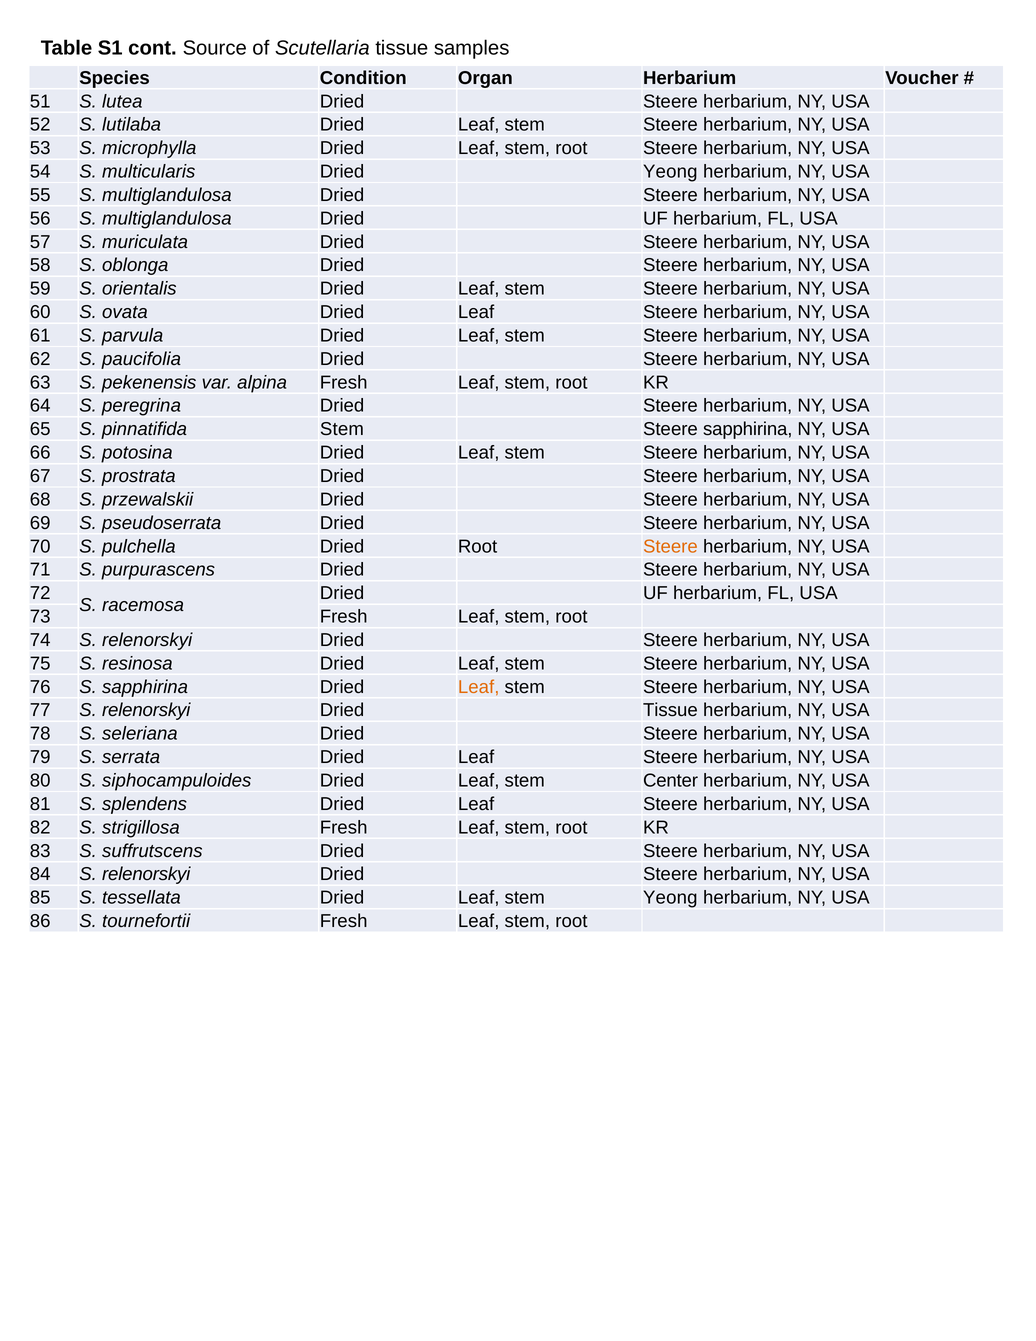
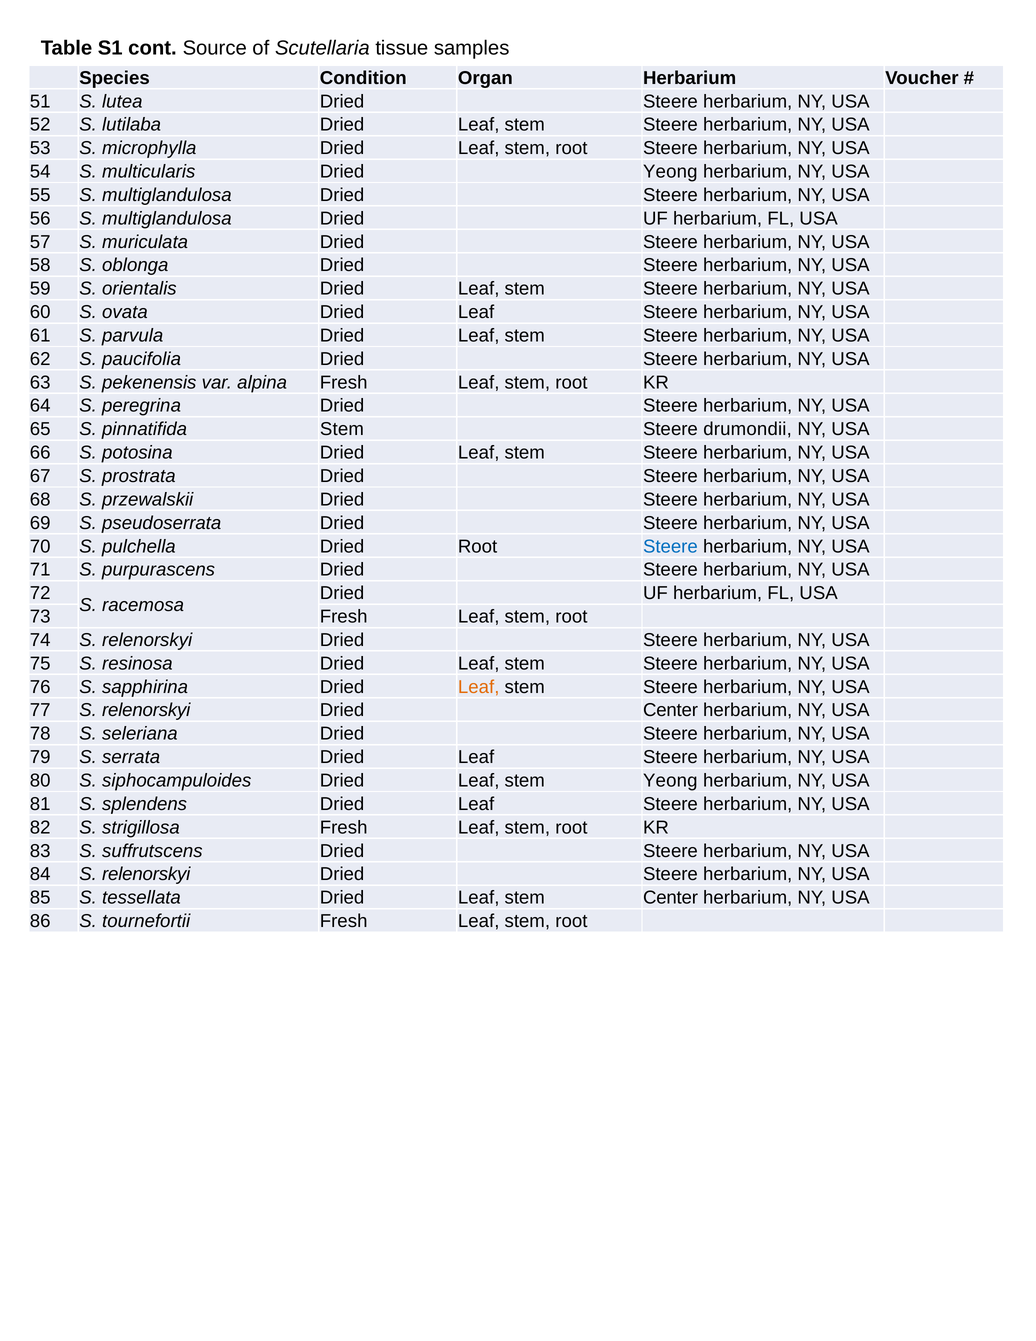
Steere sapphirina: sapphirina -> drumondii
Steere at (670, 546) colour: orange -> blue
Dried Tissue: Tissue -> Center
stem Center: Center -> Yeong
stem Yeong: Yeong -> Center
